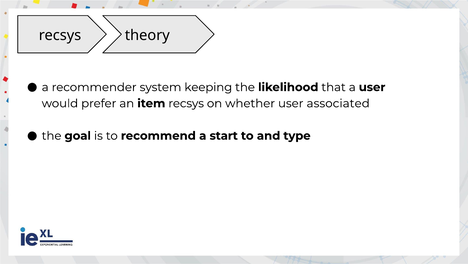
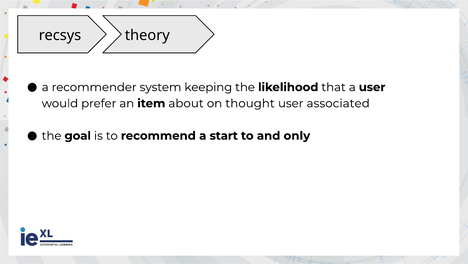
item recsys: recsys -> about
whether: whether -> thought
type: type -> only
